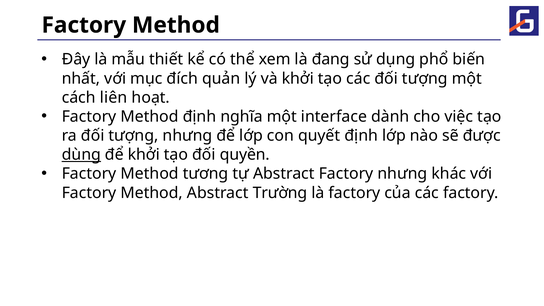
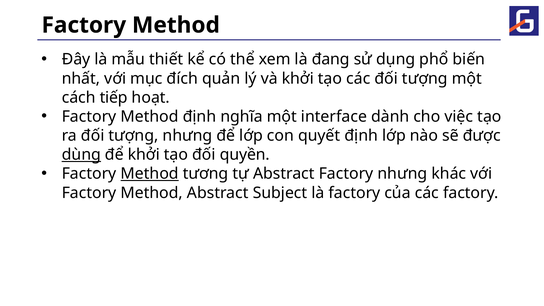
liên: liên -> tiếp
Method at (150, 174) underline: none -> present
Trường: Trường -> Subject
